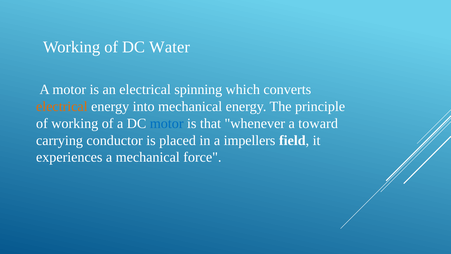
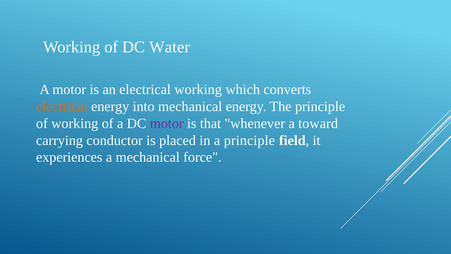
electrical spinning: spinning -> working
motor at (167, 123) colour: blue -> purple
a impellers: impellers -> principle
